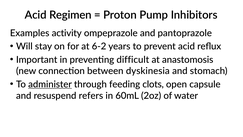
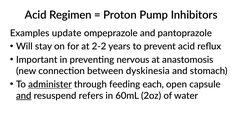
activity: activity -> update
6-2: 6-2 -> 2-2
difficult: difficult -> nervous
clots: clots -> each
and at (24, 95) underline: none -> present
